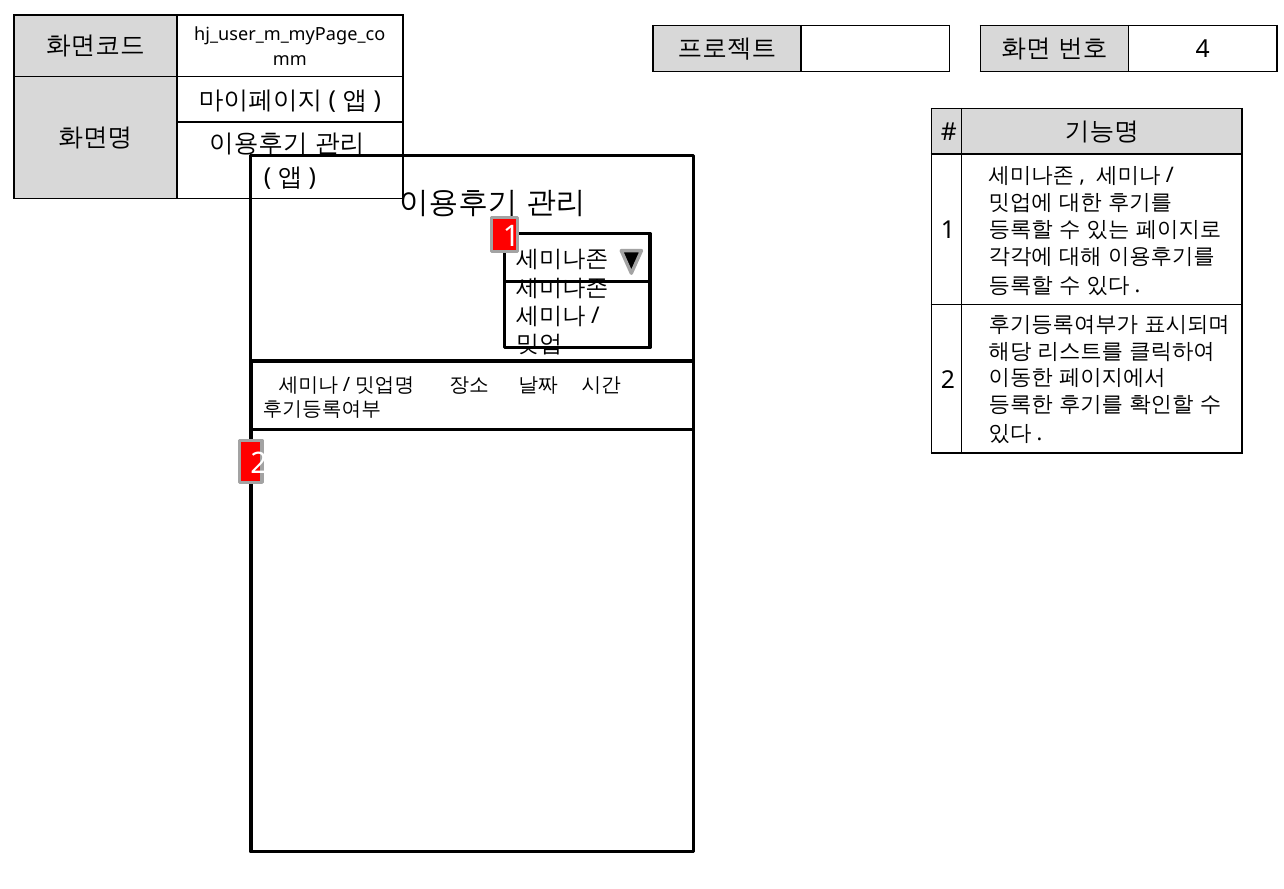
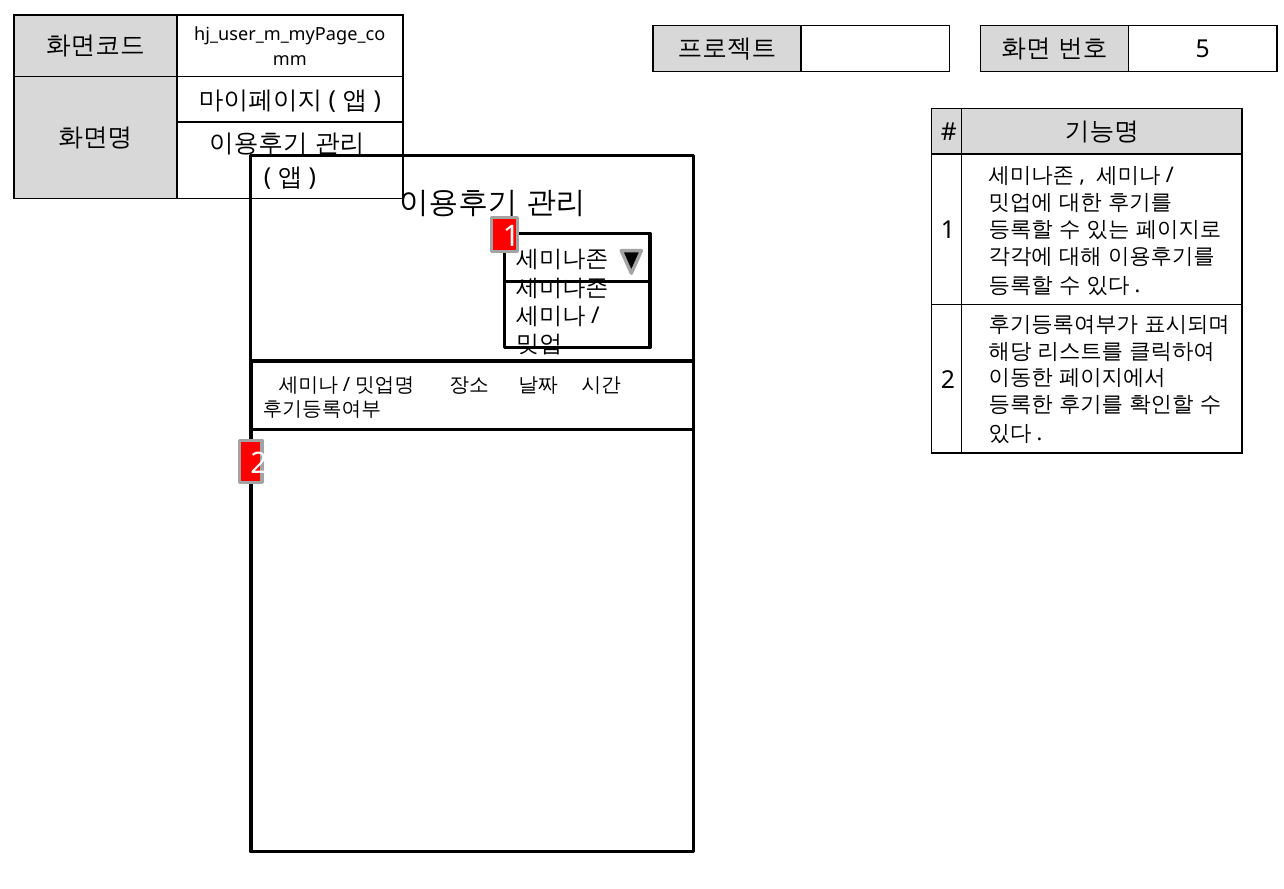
4: 4 -> 5
